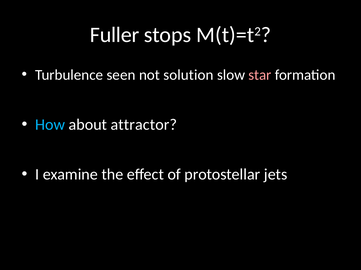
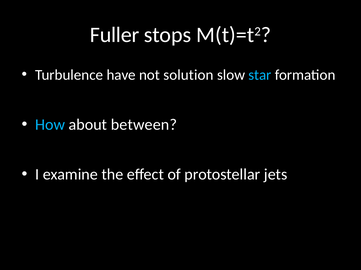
seen: seen -> have
star colour: pink -> light blue
attractor: attractor -> between
